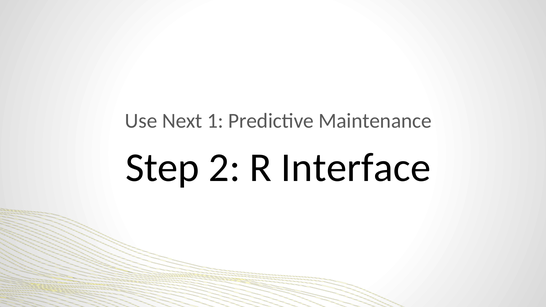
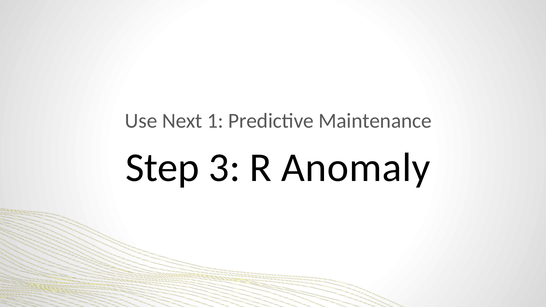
2: 2 -> 3
Interface: Interface -> Anomaly
